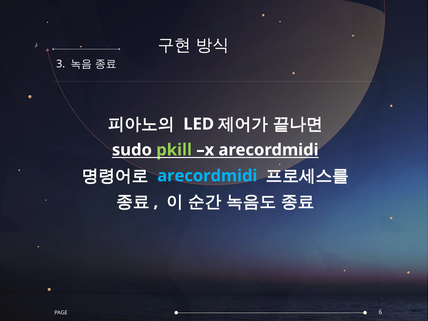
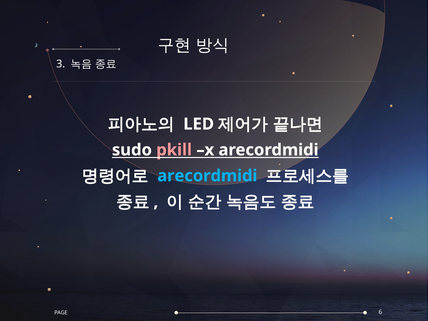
pkill colour: light green -> pink
